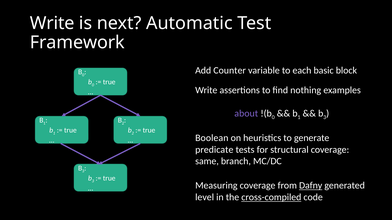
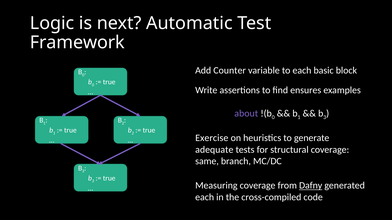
Write at (52, 23): Write -> Logic
nothing: nothing -> ensures
Boolean: Boolean -> Exercise
predicate: predicate -> adequate
level at (205, 198): level -> each
cross-compiled underline: present -> none
